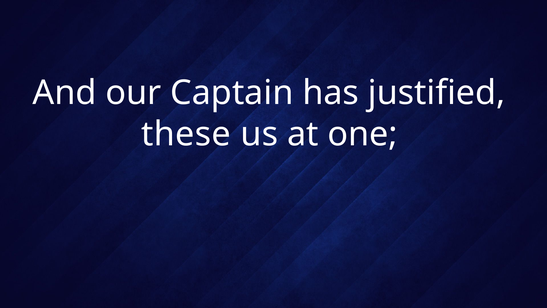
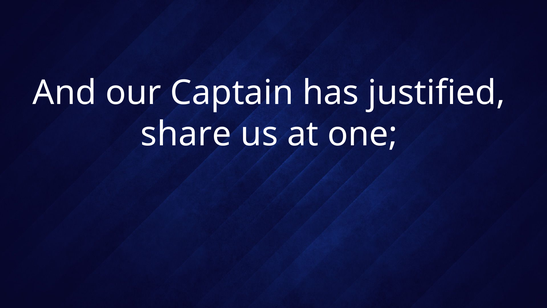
these: these -> share
